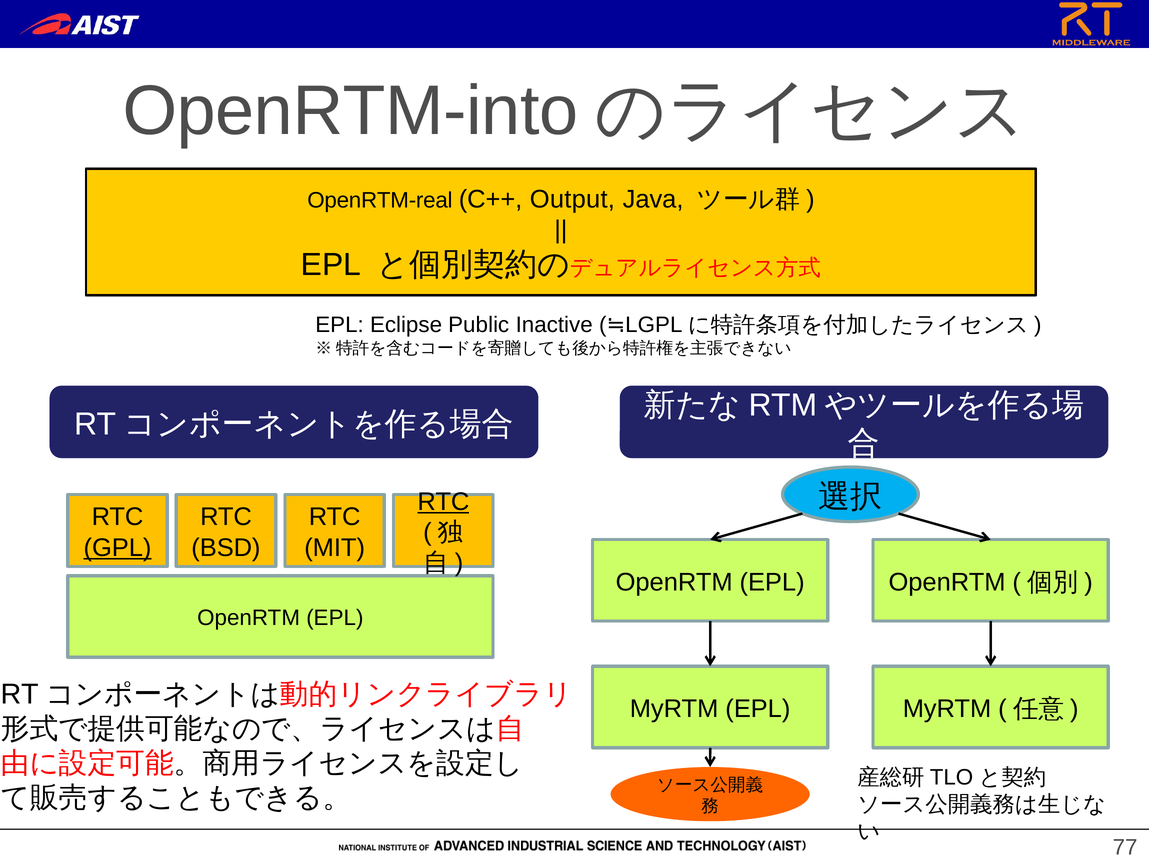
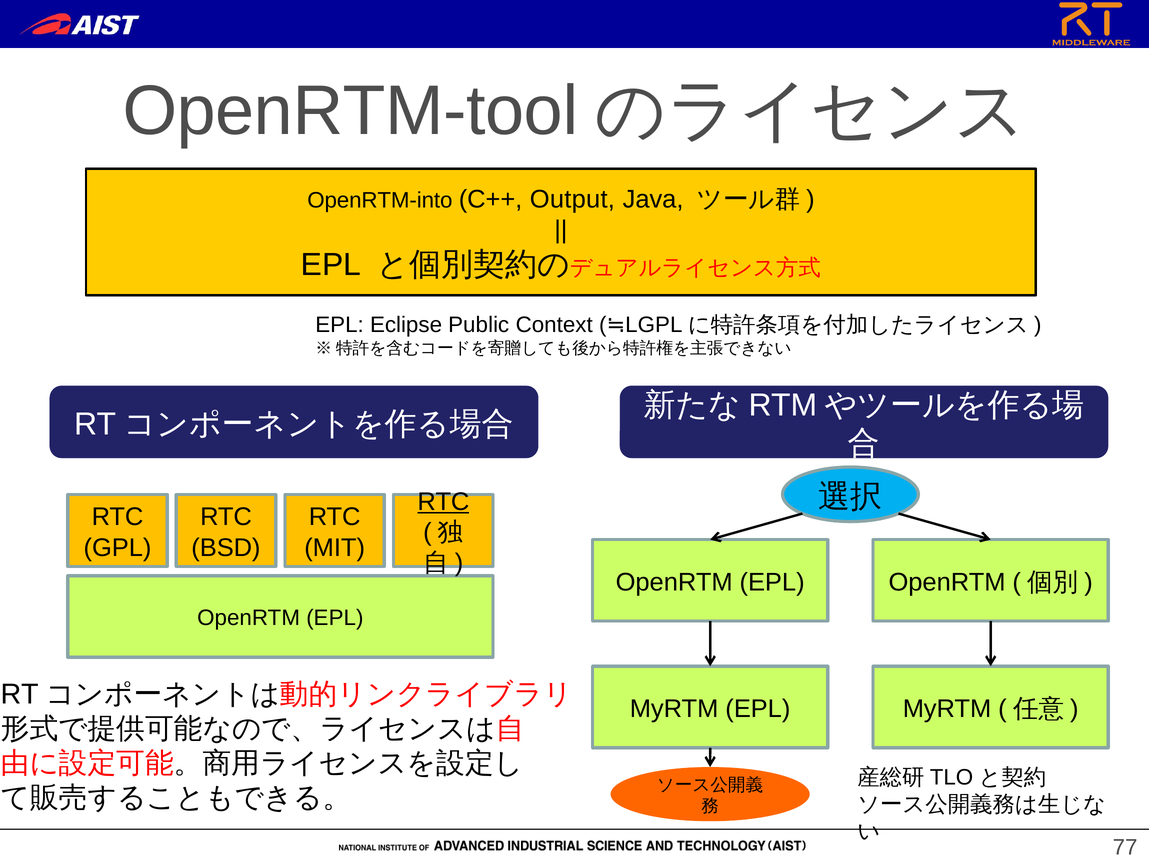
OpenRTM-into: OpenRTM-into -> OpenRTM-tool
OpenRTM-real: OpenRTM-real -> OpenRTM-into
Inactive: Inactive -> Context
GPL underline: present -> none
